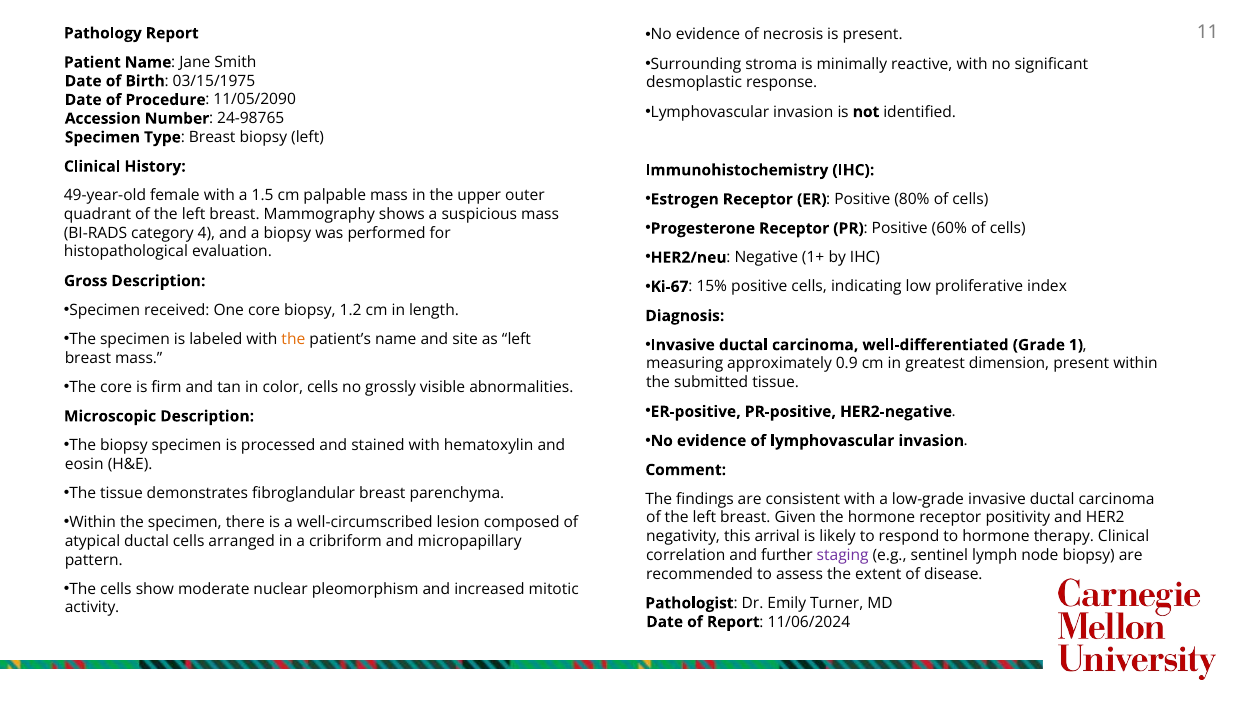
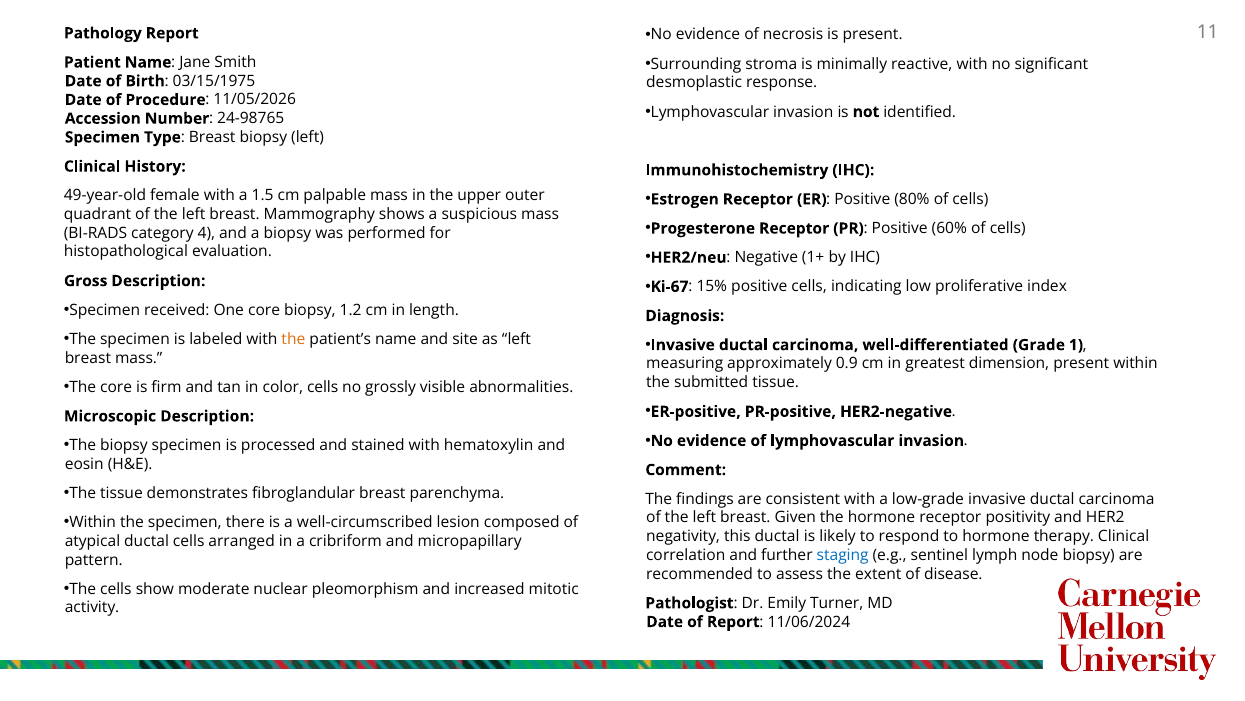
11/05/2090: 11/05/2090 -> 11/05/2026
this arrival: arrival -> ductal
staging colour: purple -> blue
